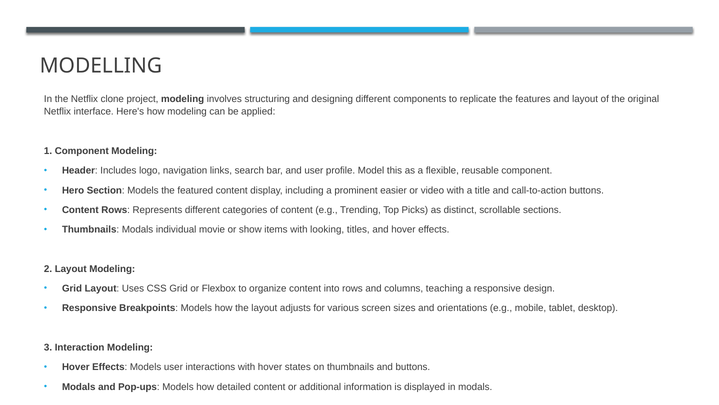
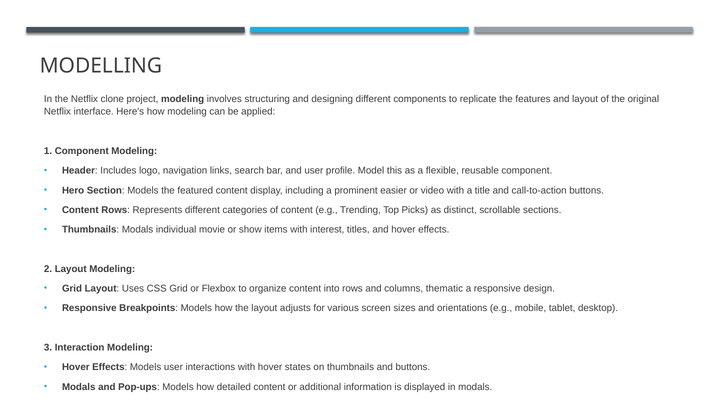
looking: looking -> interest
teaching: teaching -> thematic
